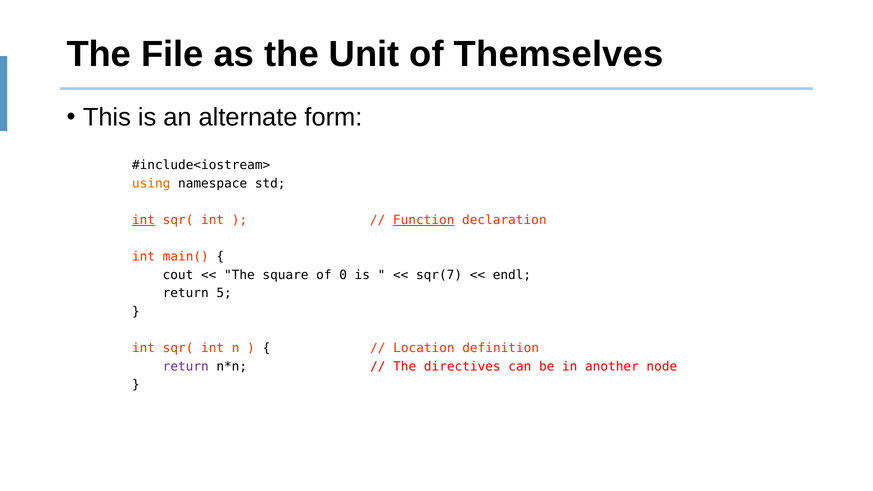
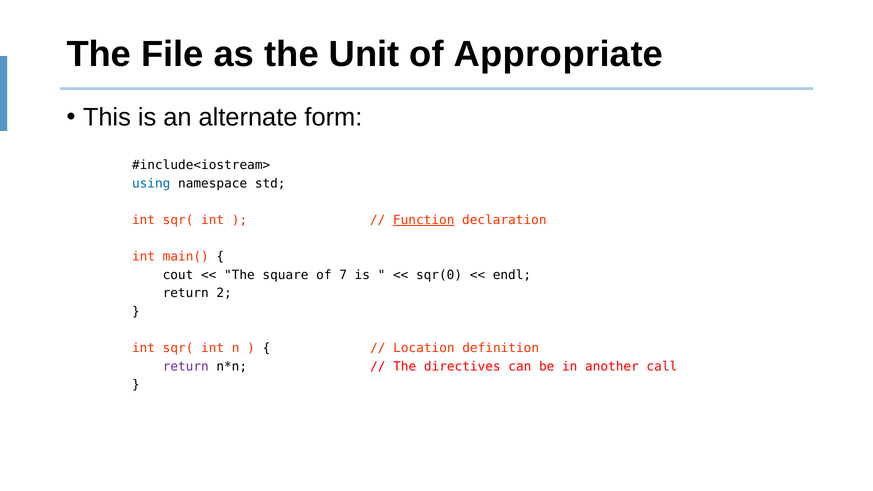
Themselves: Themselves -> Appropriate
using colour: orange -> blue
int at (144, 220) underline: present -> none
0: 0 -> 7
sqr(7: sqr(7 -> sqr(0
5: 5 -> 2
node: node -> call
